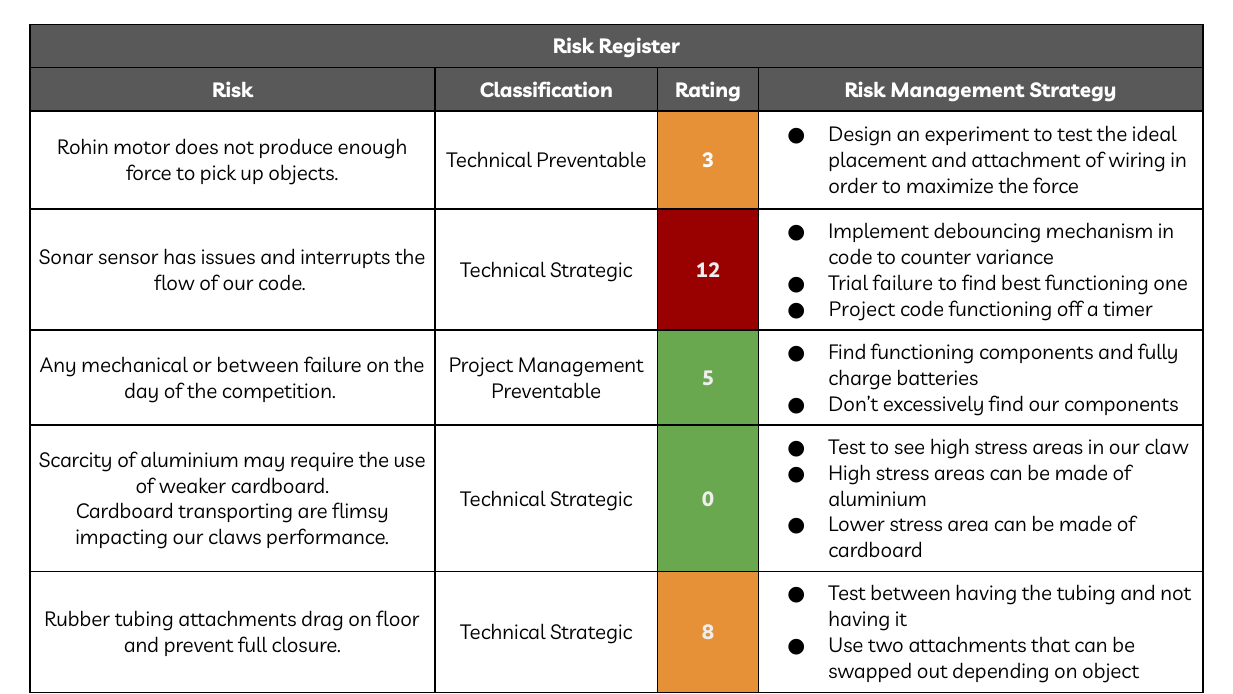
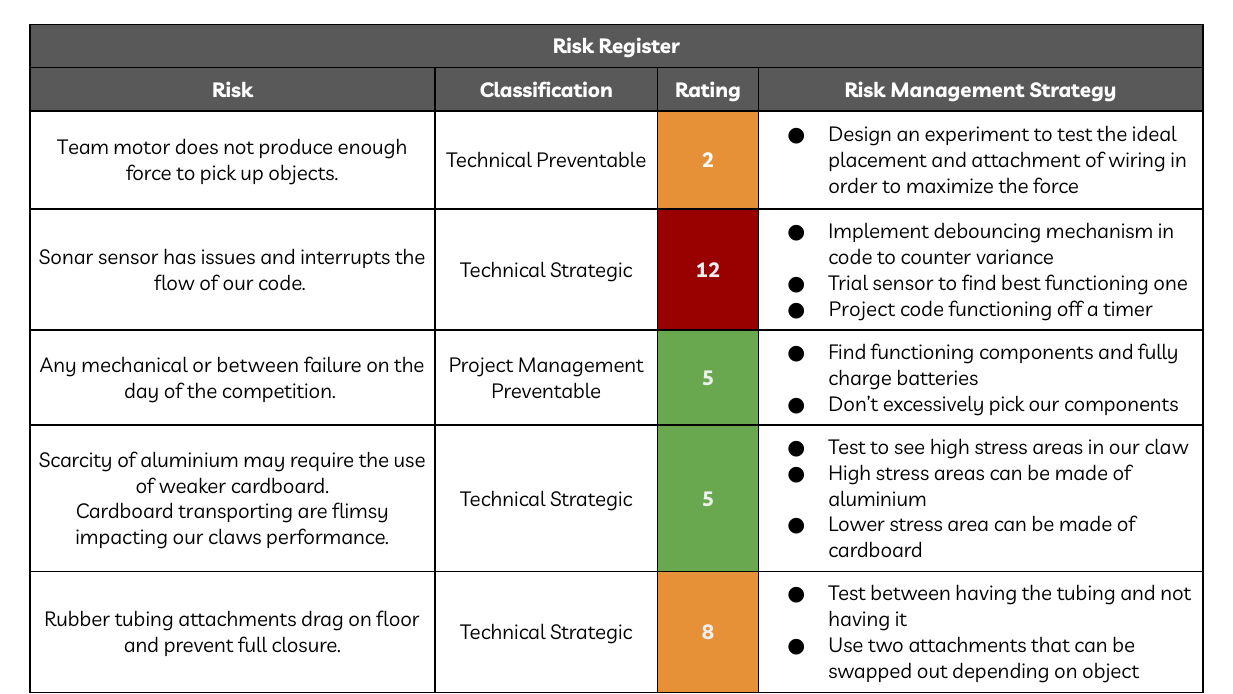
Rohin: Rohin -> Team
3: 3 -> 2
Trial failure: failure -> sensor
excessively find: find -> pick
Strategic 0: 0 -> 5
